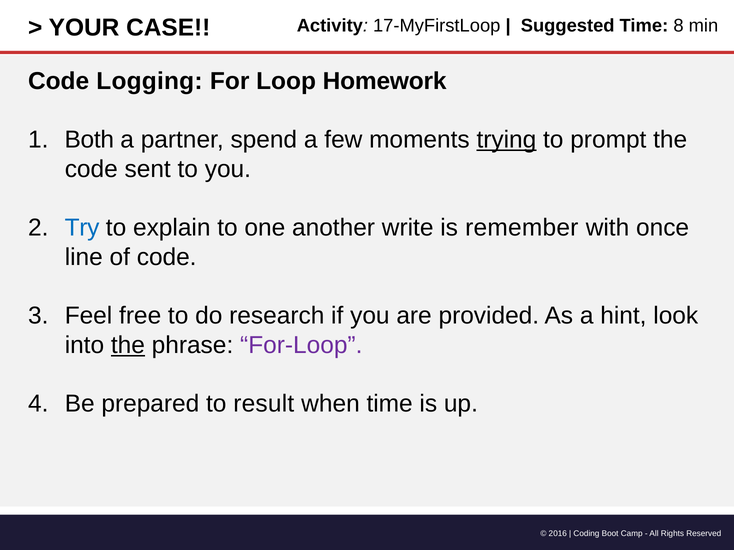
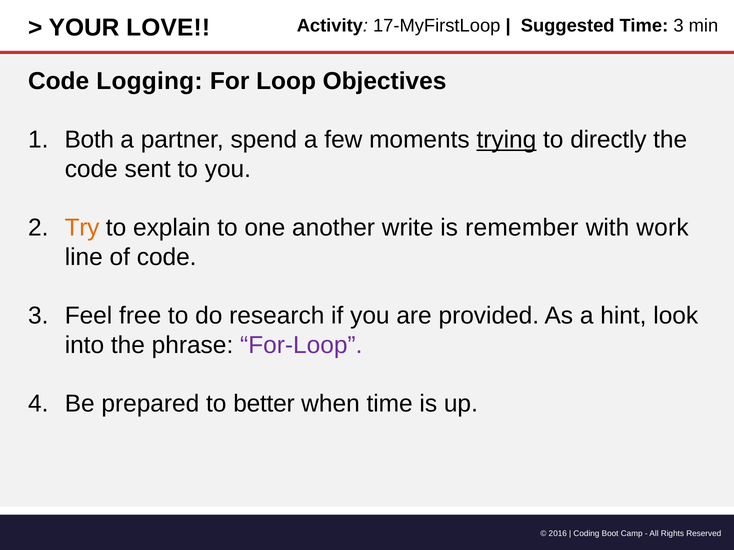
CASE: CASE -> LOVE
Time 8: 8 -> 3
Homework: Homework -> Objectives
prompt: prompt -> directly
Try colour: blue -> orange
once: once -> work
the at (128, 345) underline: present -> none
result: result -> better
